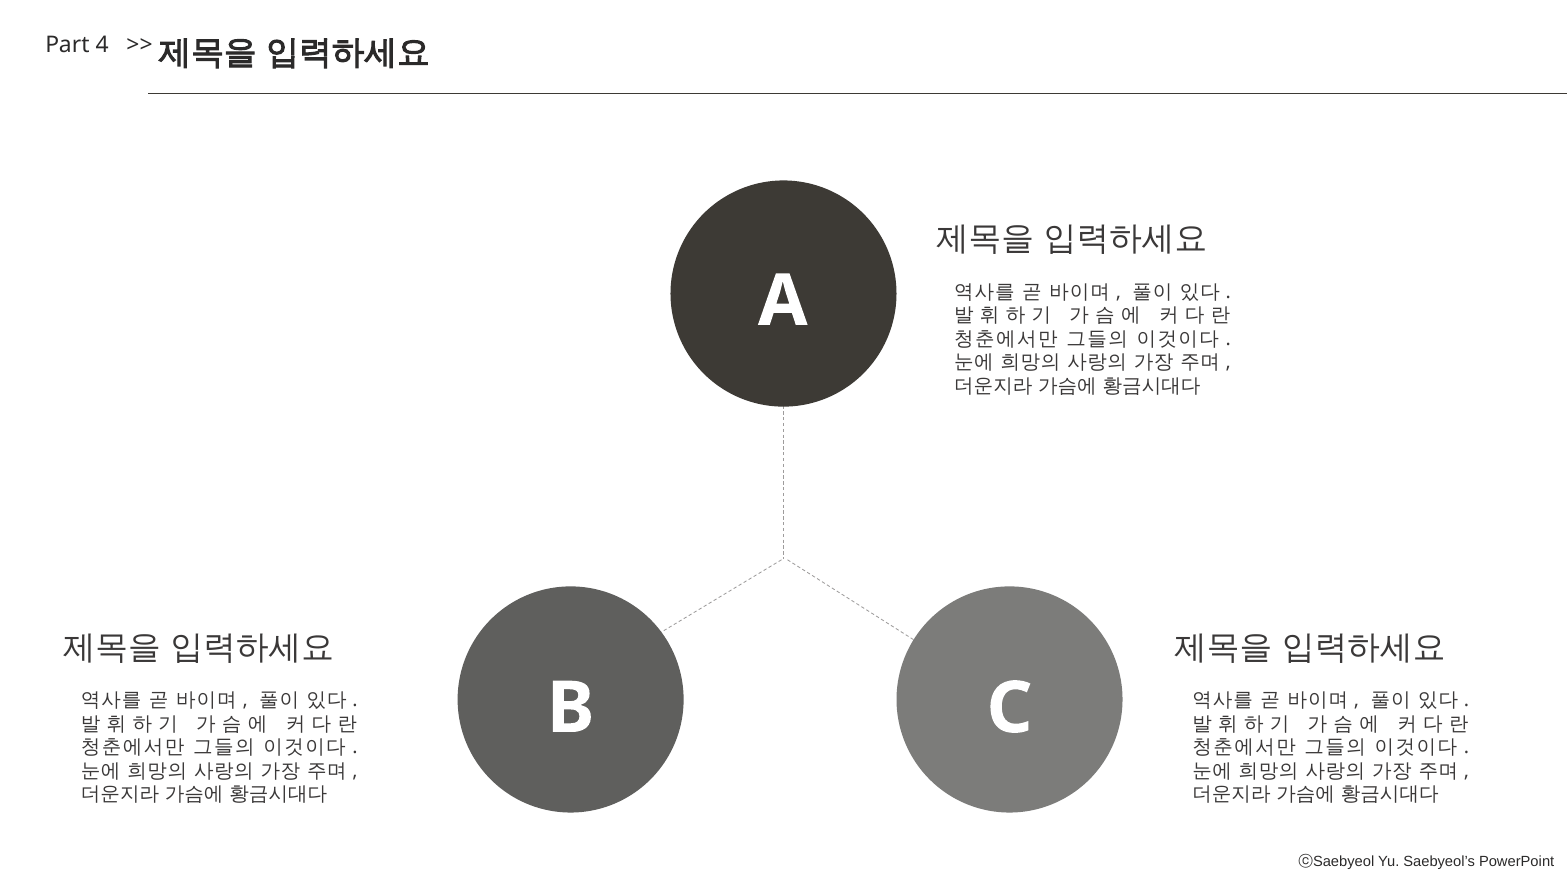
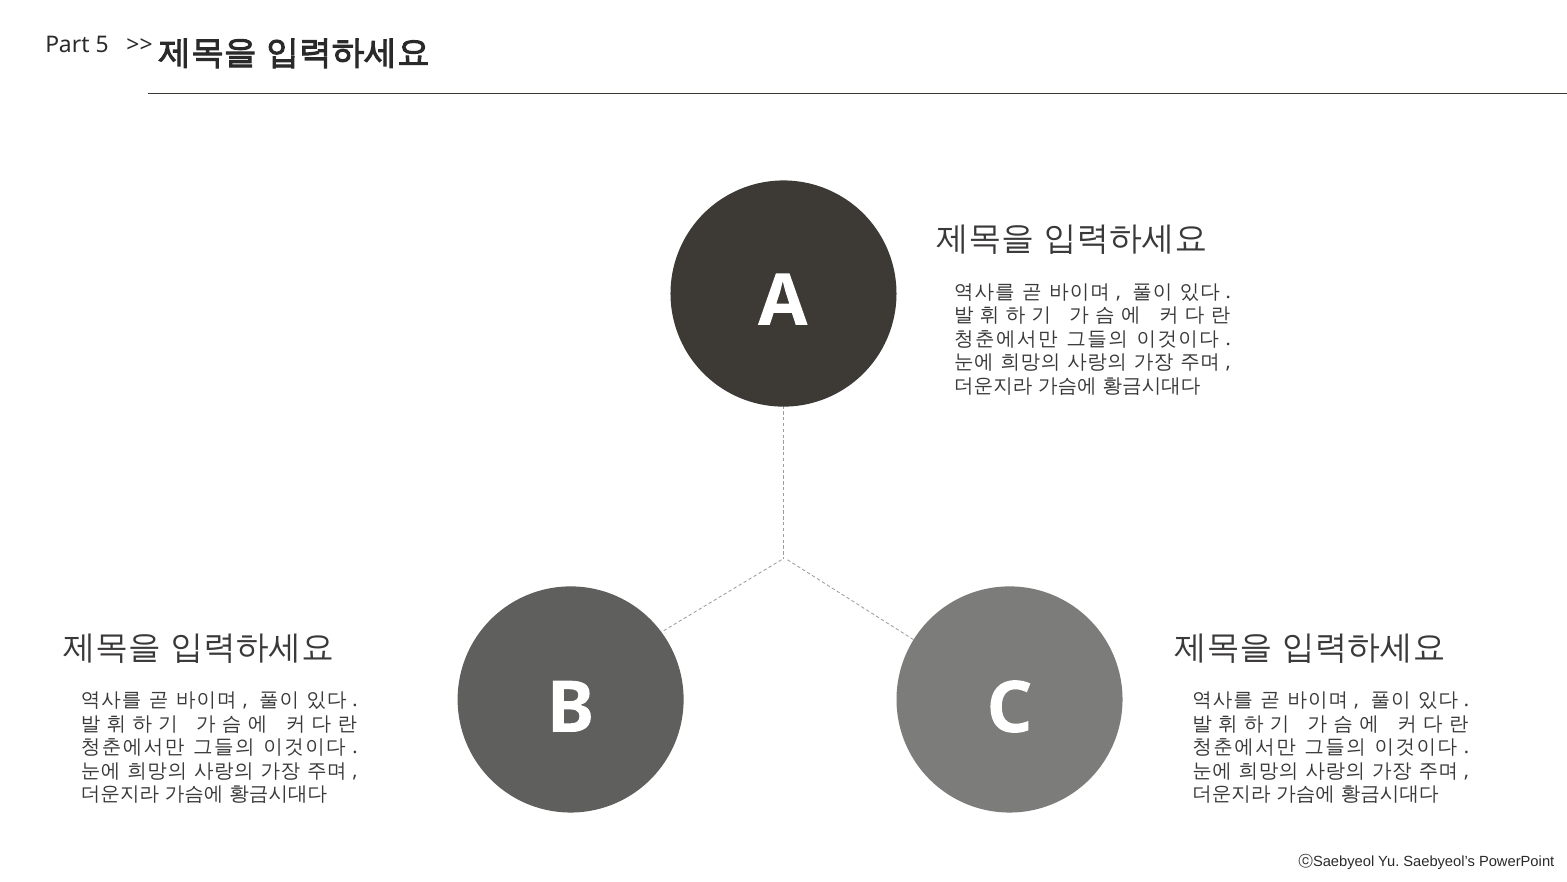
4: 4 -> 5
